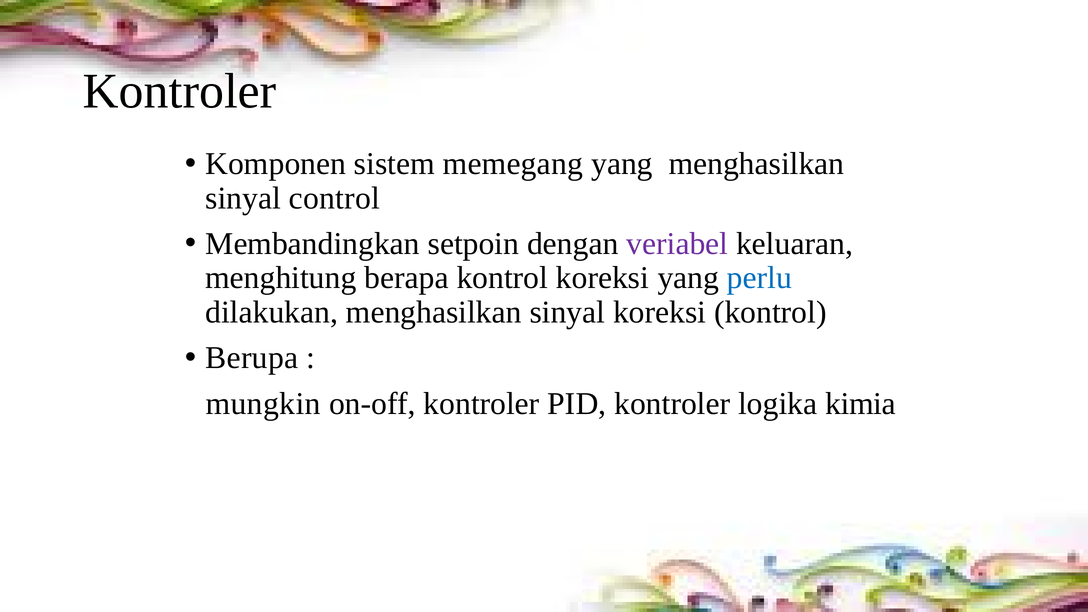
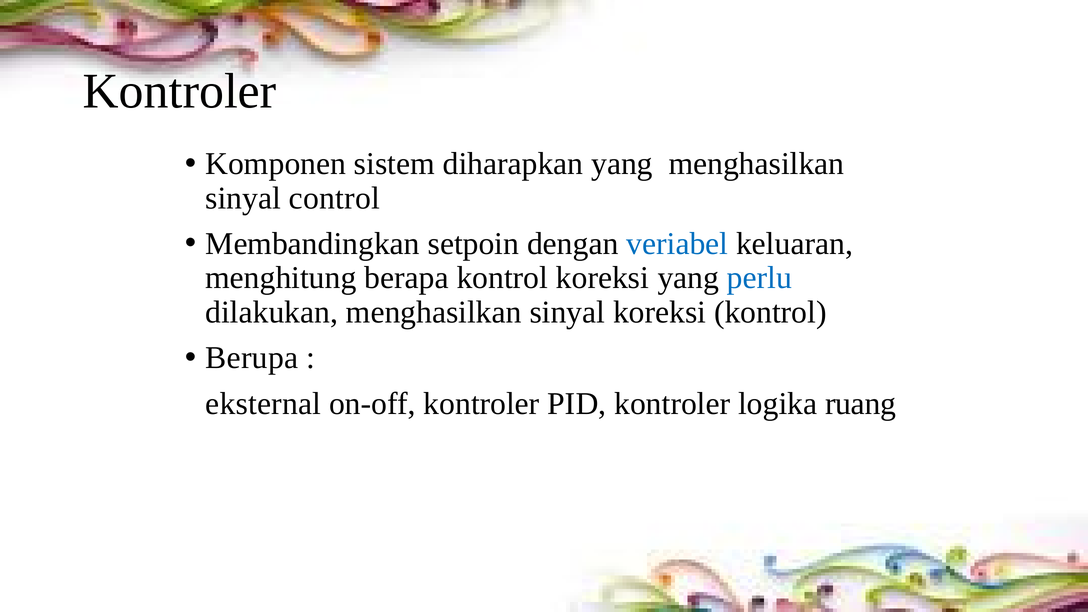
memegang: memegang -> diharapkan
veriabel colour: purple -> blue
mungkin: mungkin -> eksternal
kimia: kimia -> ruang
